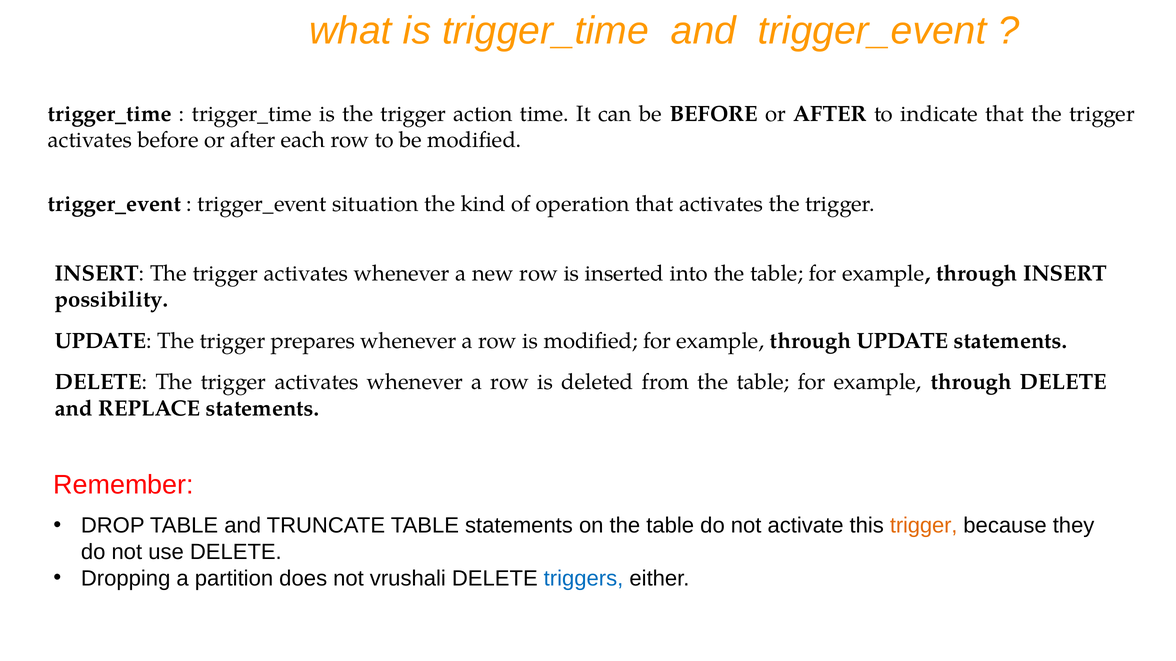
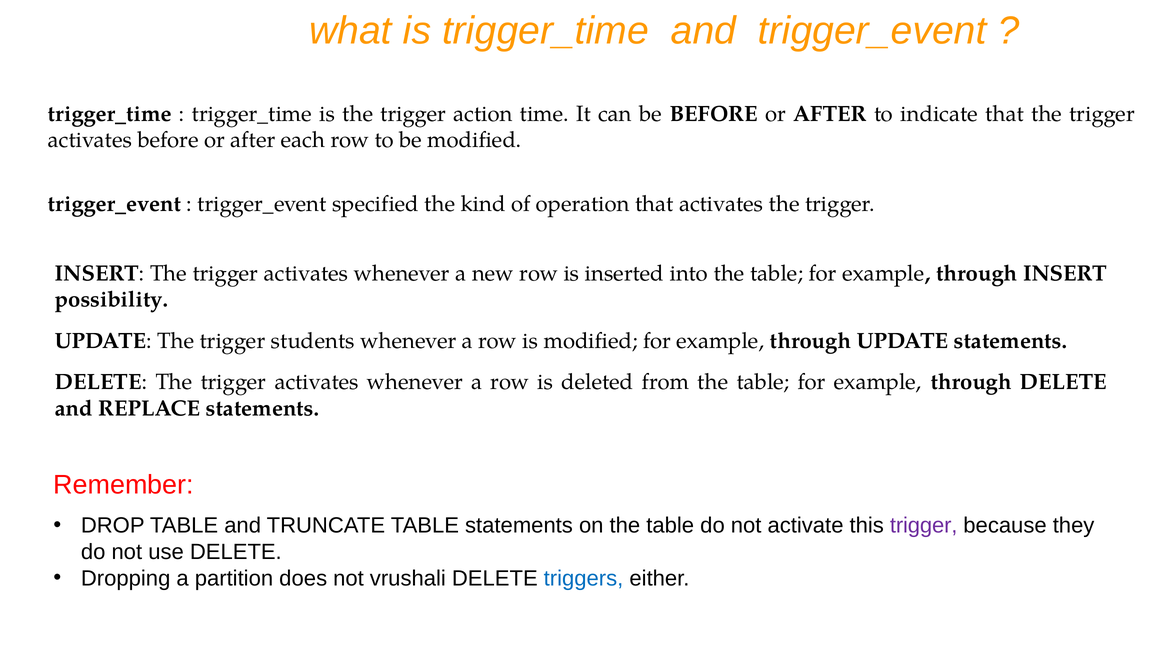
situation: situation -> specified
prepares: prepares -> students
trigger at (924, 526) colour: orange -> purple
